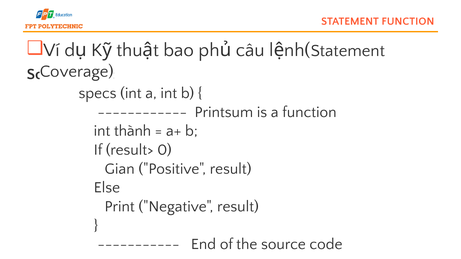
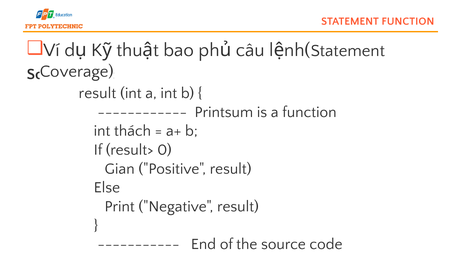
specs at (98, 93): specs -> result
thành: thành -> thách
